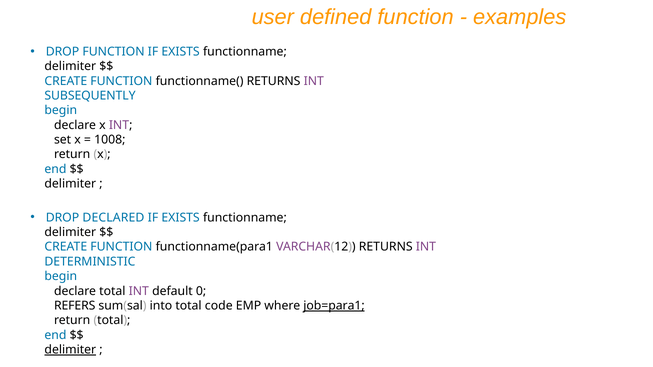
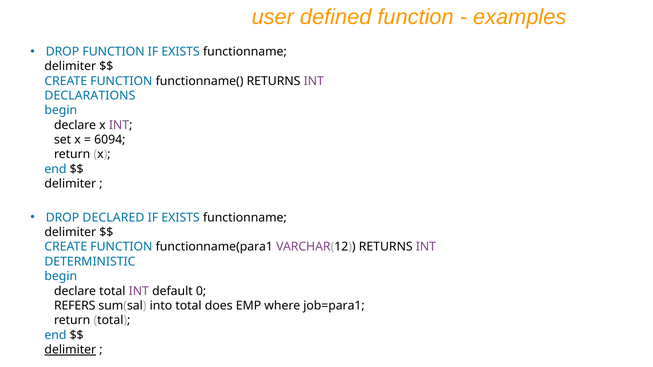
SUBSEQUENTLY: SUBSEQUENTLY -> DECLARATIONS
1008: 1008 -> 6094
code: code -> does
job=para1 underline: present -> none
